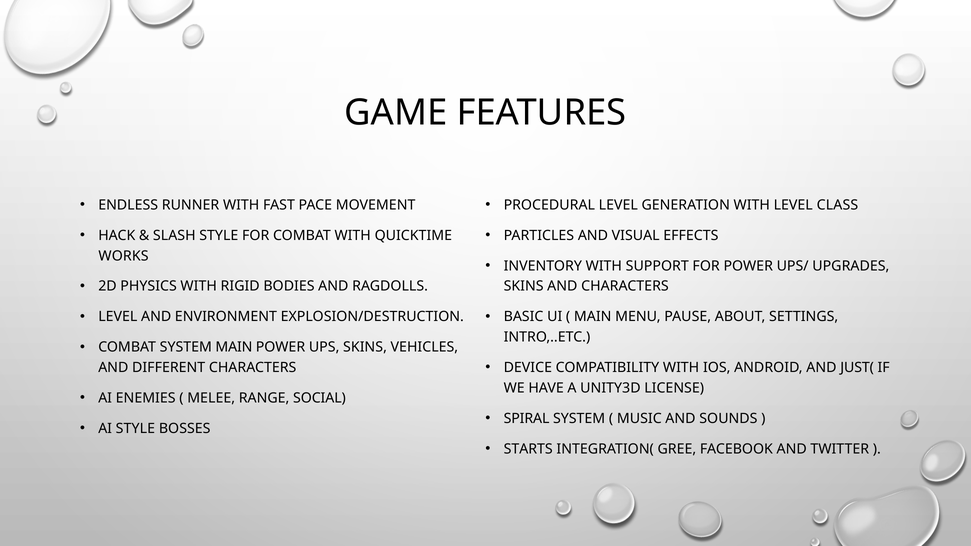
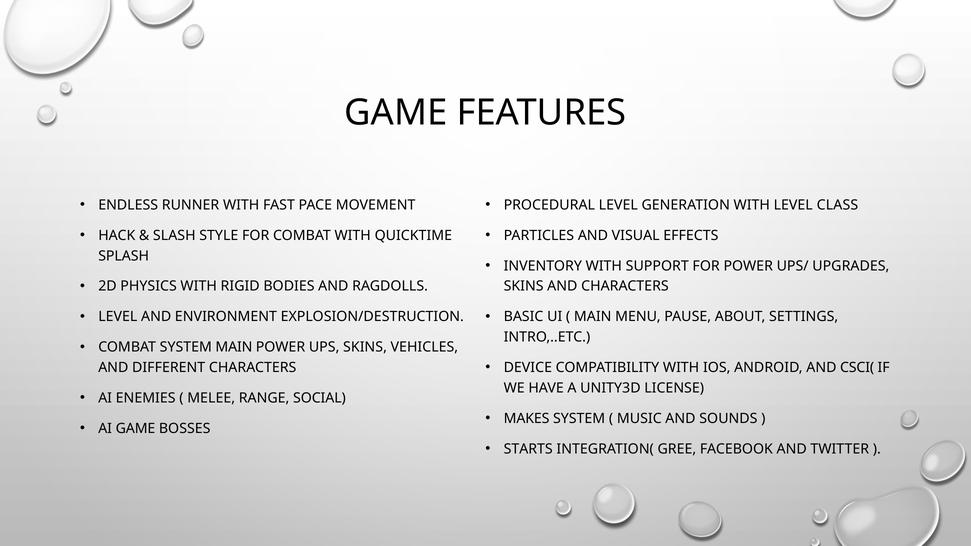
WORKS: WORKS -> SPLASH
JUST(: JUST( -> CSCI(
SPIRAL: SPIRAL -> MAKES
AI STYLE: STYLE -> GAME
